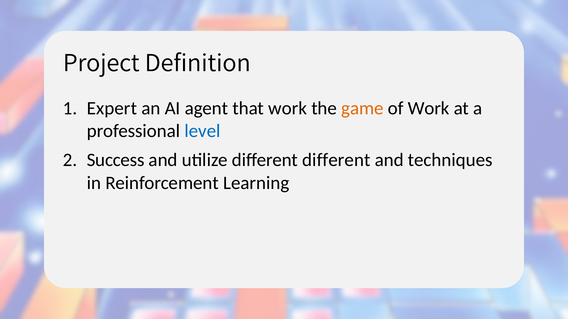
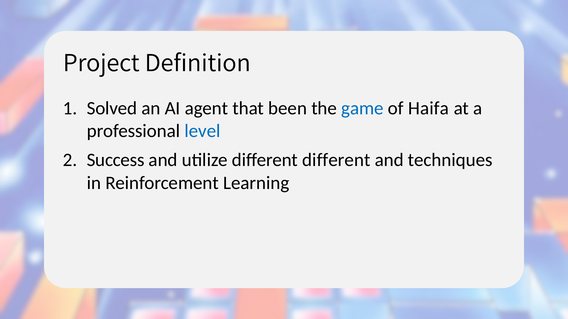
Expert: Expert -> Solved
that work: work -> been
game colour: orange -> blue
of Work: Work -> Haifa
